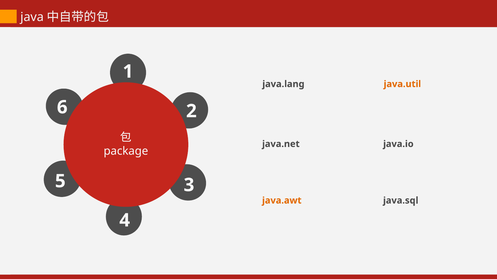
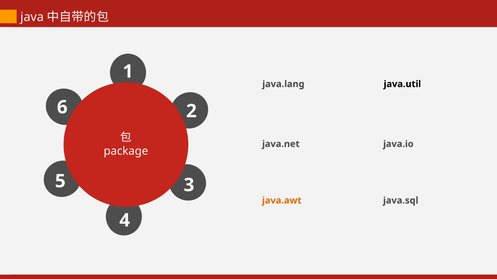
java.util colour: orange -> black
